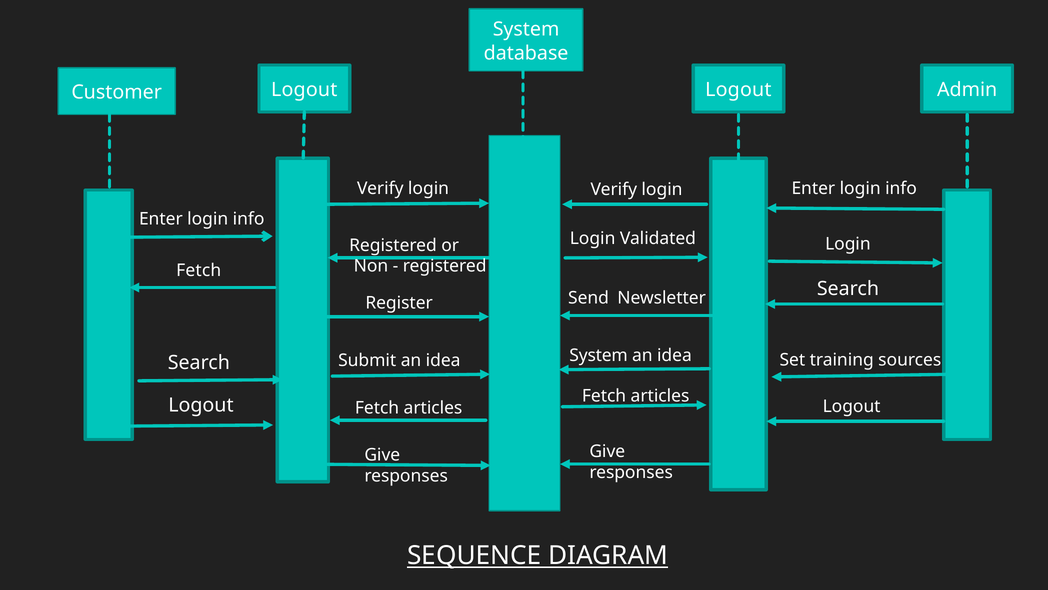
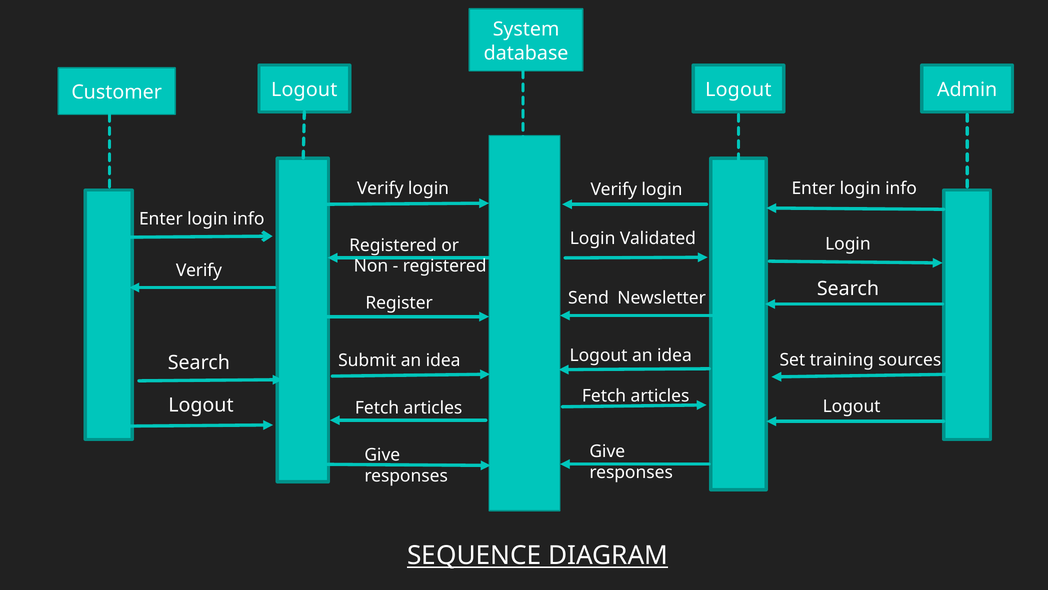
Fetch at (199, 270): Fetch -> Verify
System at (599, 355): System -> Logout
